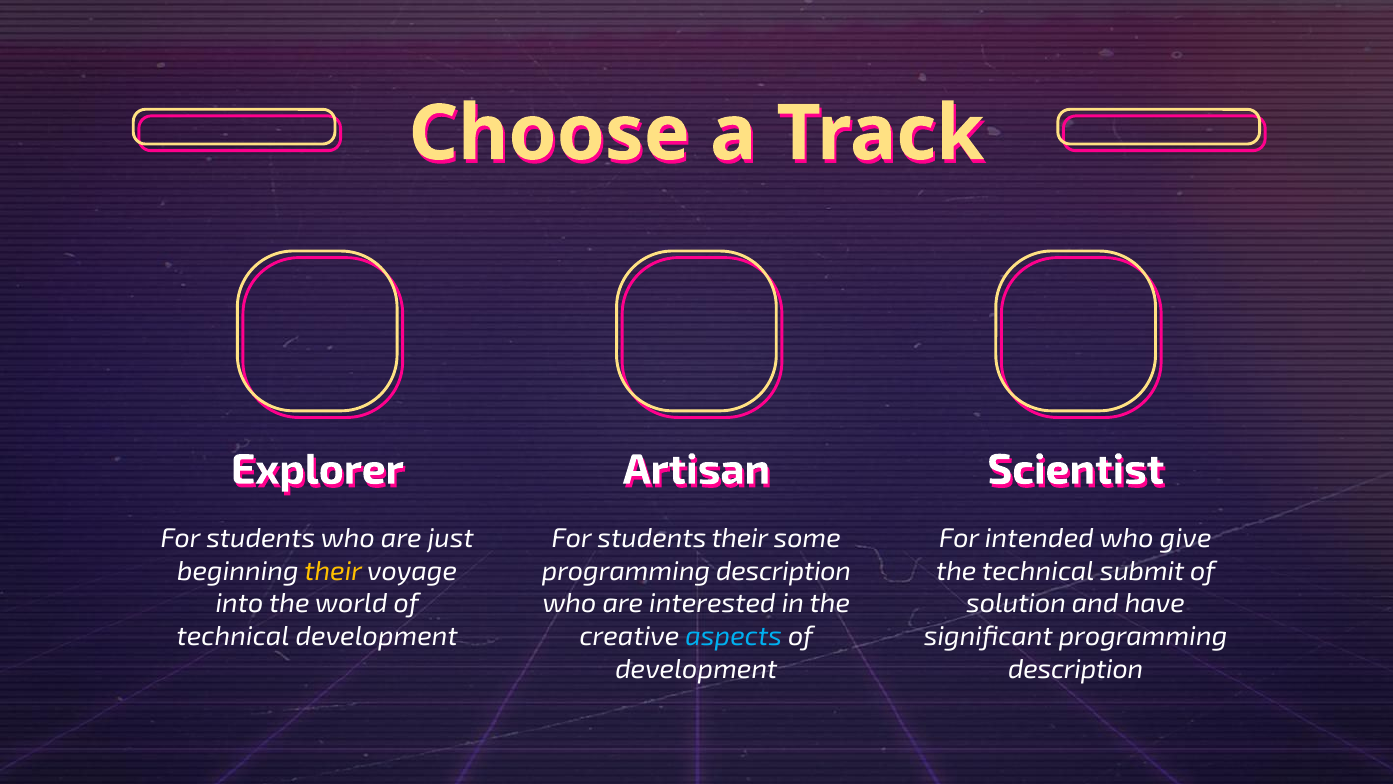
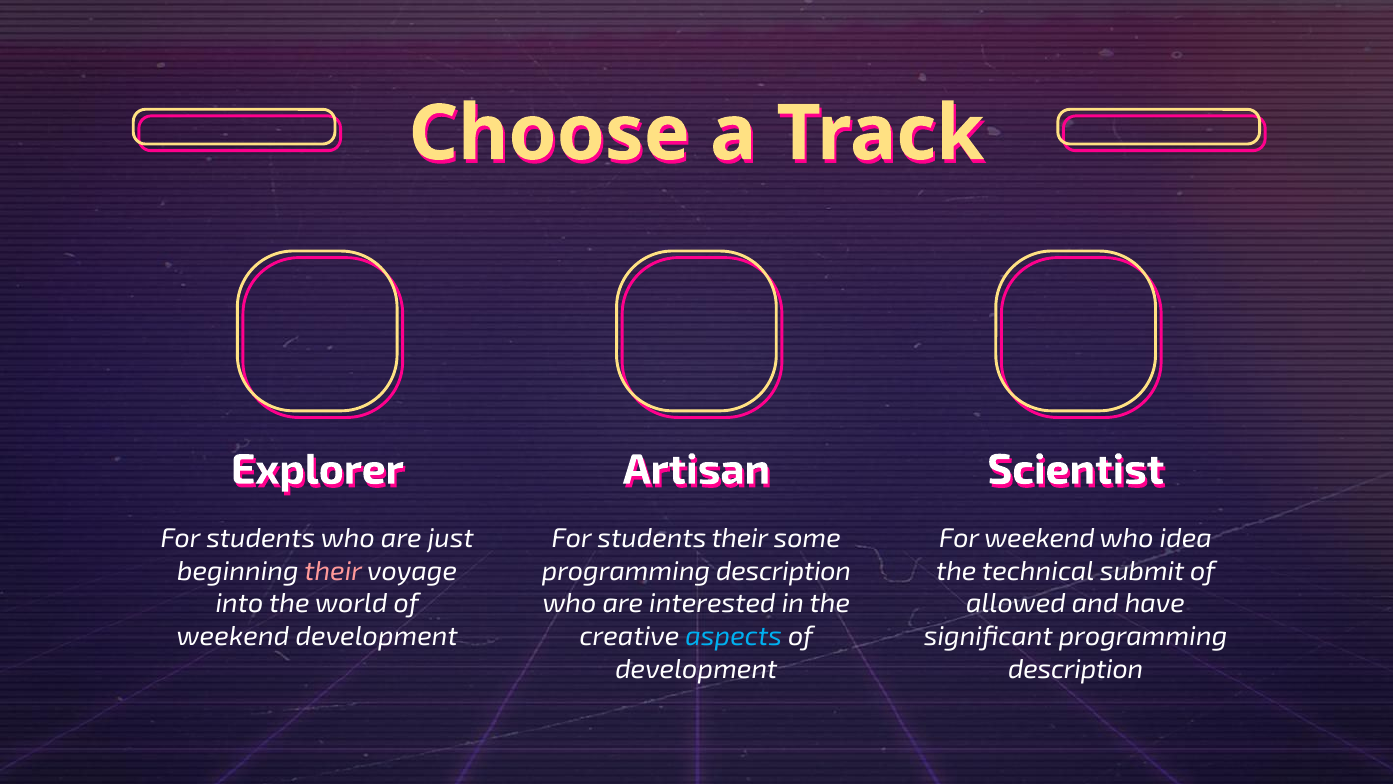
For intended: intended -> weekend
give: give -> idea
their at (333, 571) colour: yellow -> pink
solution: solution -> allowed
technical at (233, 636): technical -> weekend
